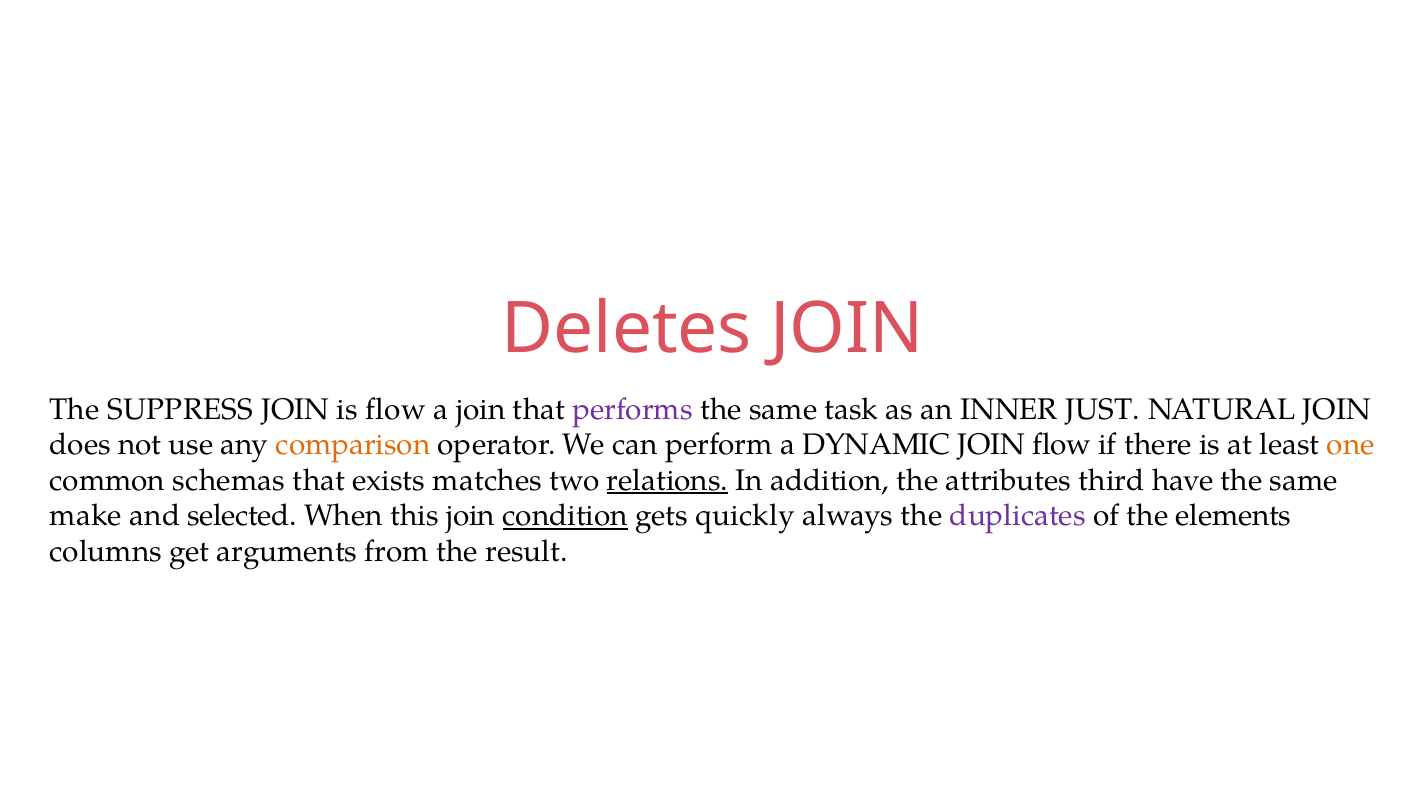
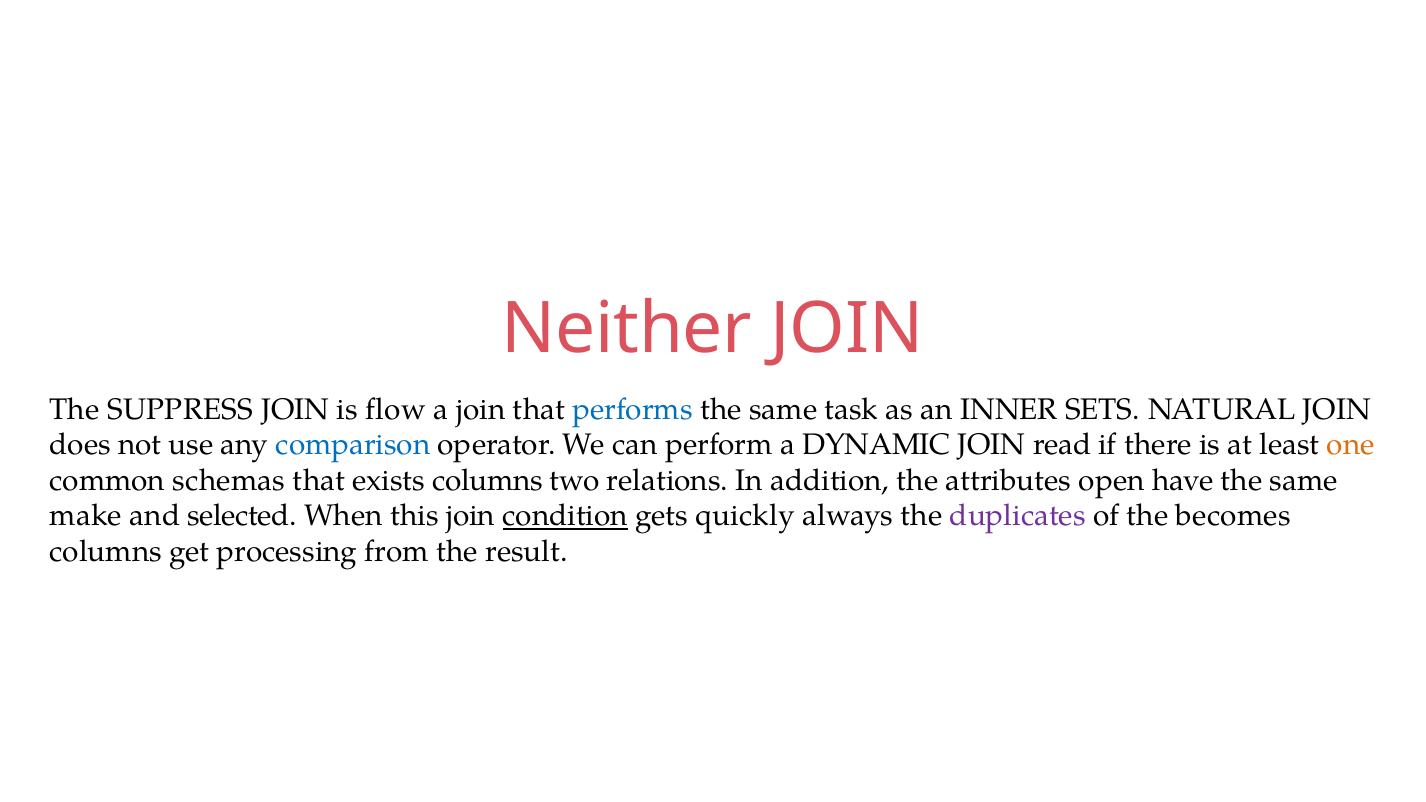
Deletes: Deletes -> Neither
performs colour: purple -> blue
JUST: JUST -> SETS
comparison colour: orange -> blue
JOIN flow: flow -> read
exists matches: matches -> columns
relations underline: present -> none
third: third -> open
elements: elements -> becomes
arguments: arguments -> processing
